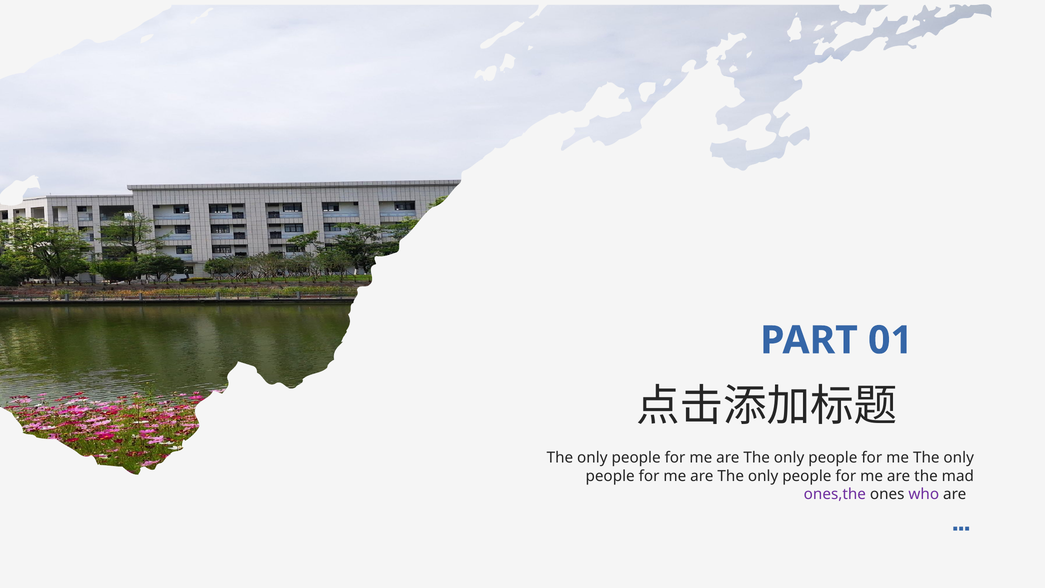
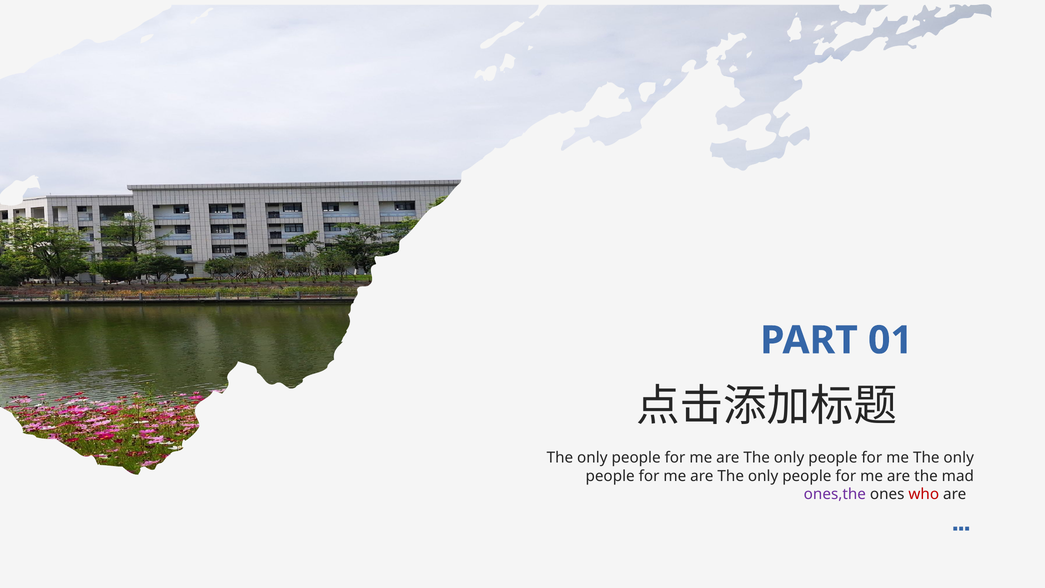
who colour: purple -> red
